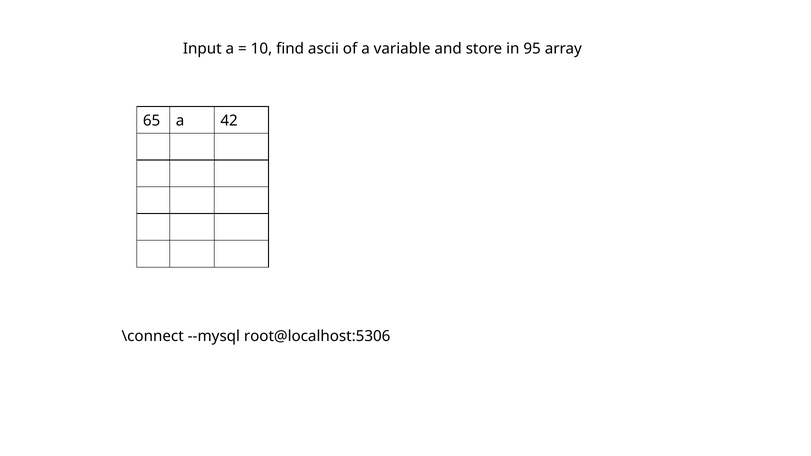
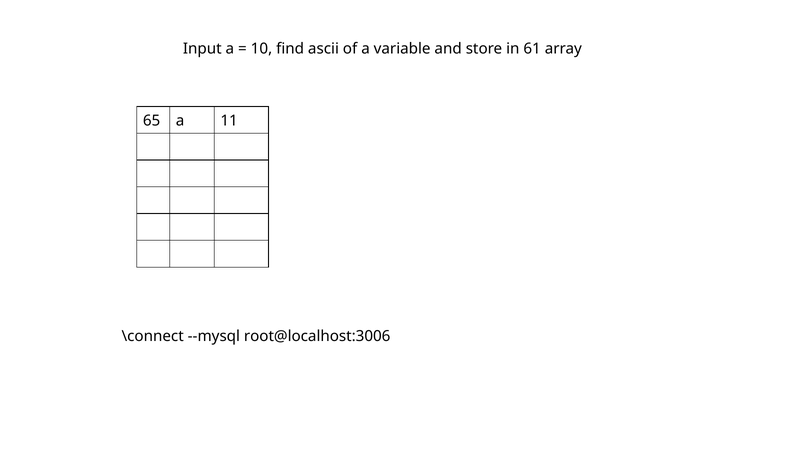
95: 95 -> 61
42: 42 -> 11
root@localhost:5306: root@localhost:5306 -> root@localhost:3006
